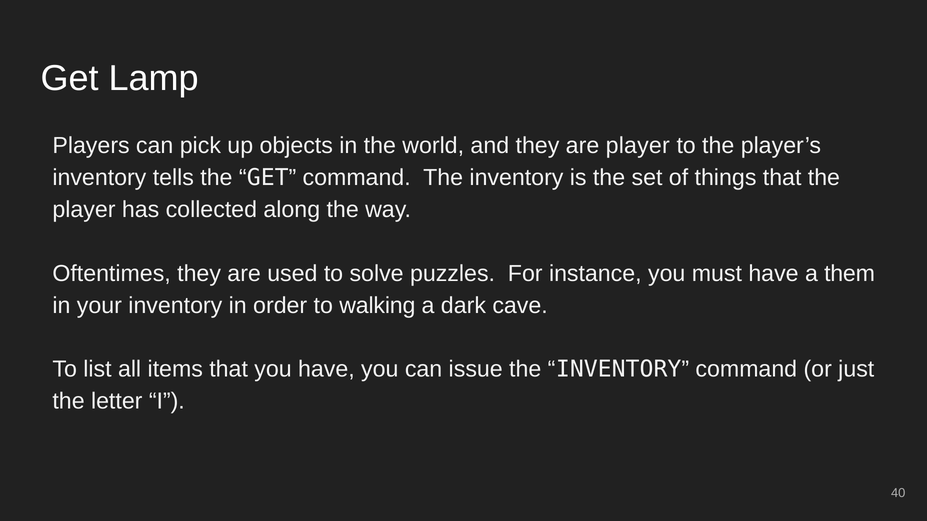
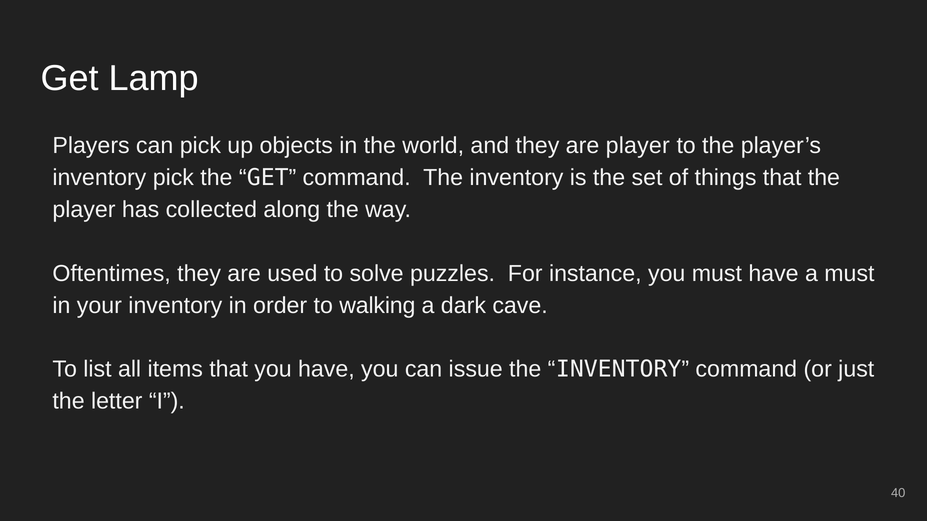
inventory tells: tells -> pick
a them: them -> must
